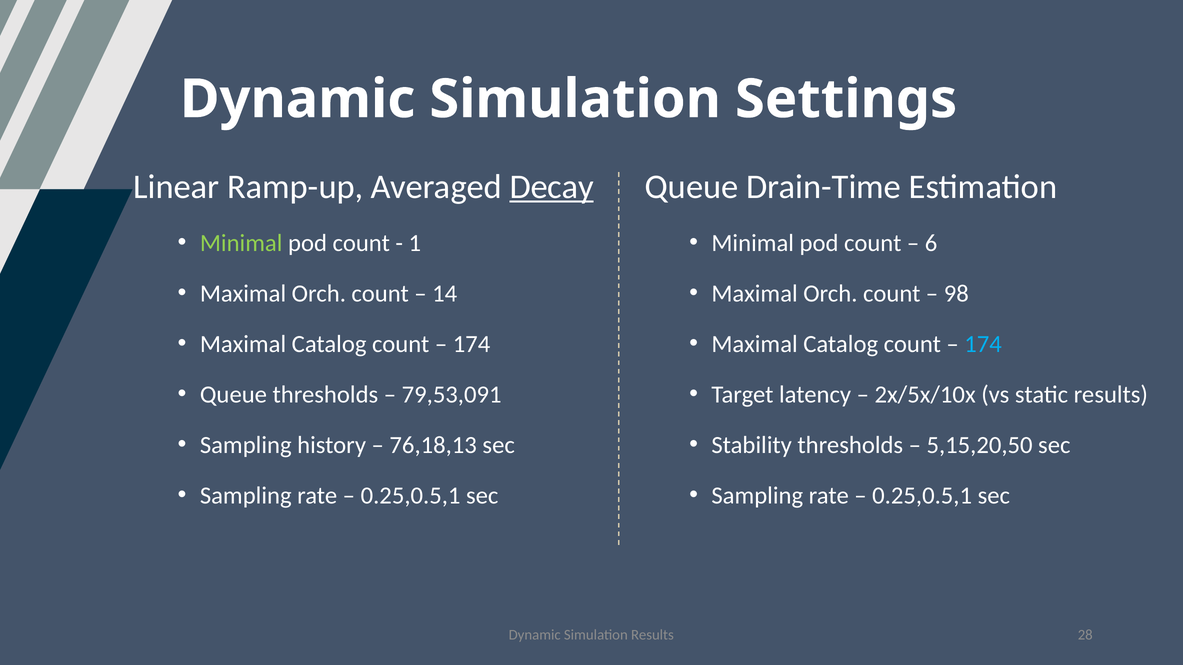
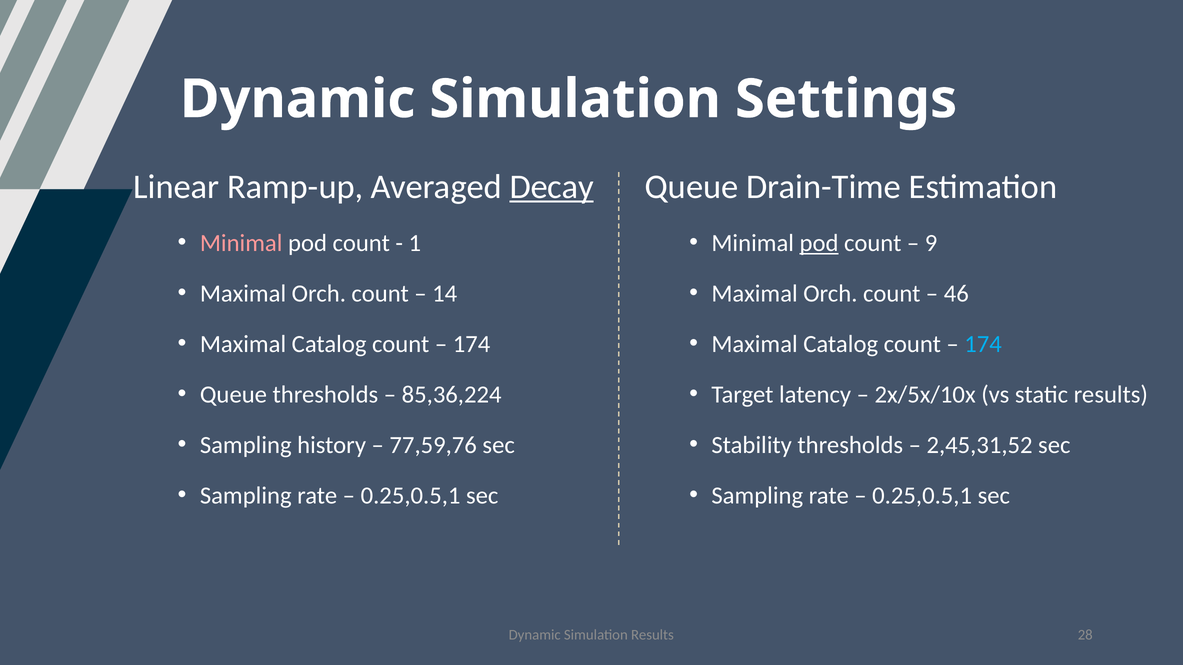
Minimal at (241, 243) colour: light green -> pink
pod at (819, 243) underline: none -> present
6: 6 -> 9
98: 98 -> 46
79,53,091: 79,53,091 -> 85,36,224
76,18,13: 76,18,13 -> 77,59,76
5,15,20,50: 5,15,20,50 -> 2,45,31,52
